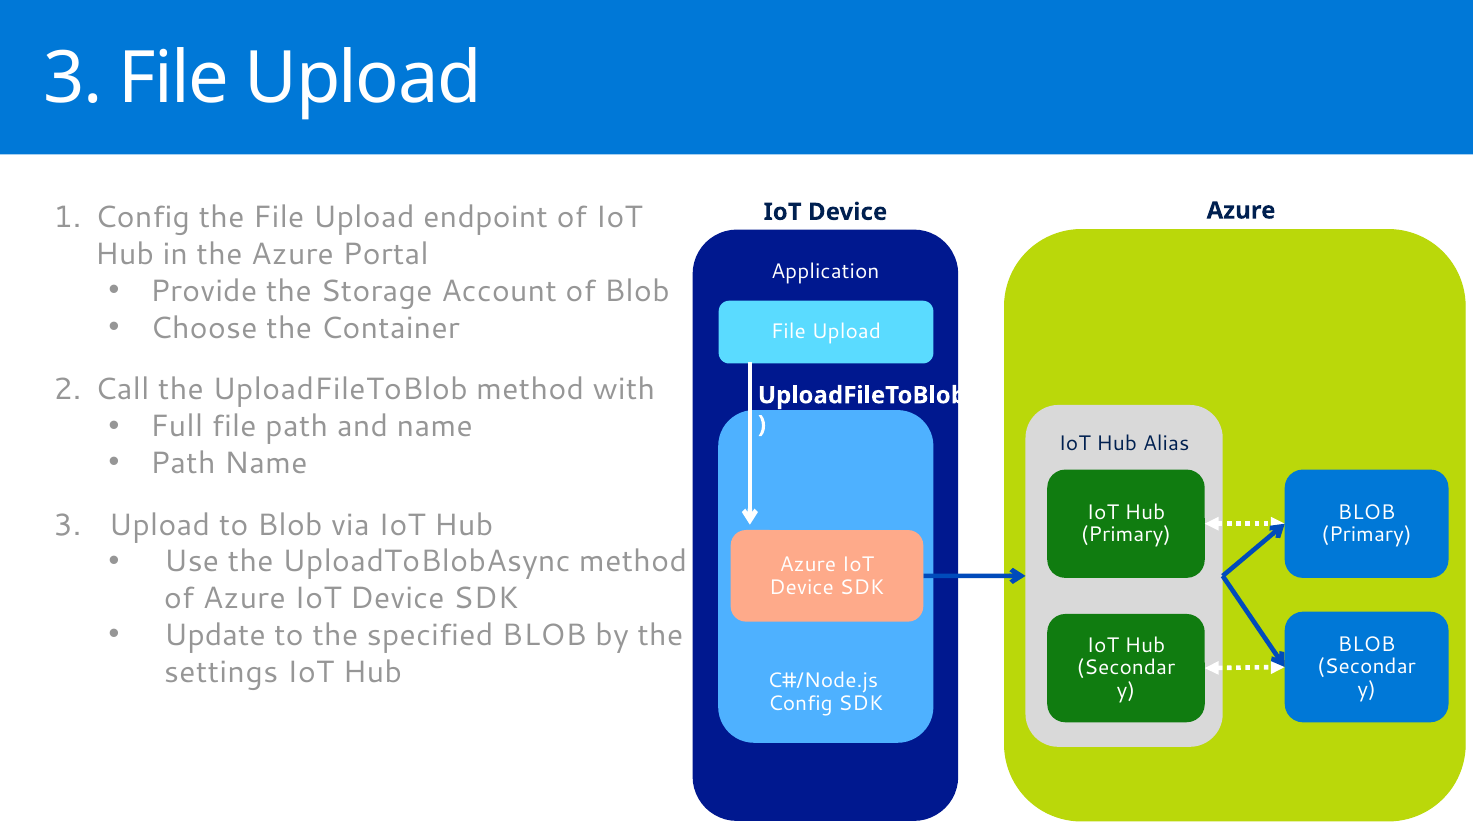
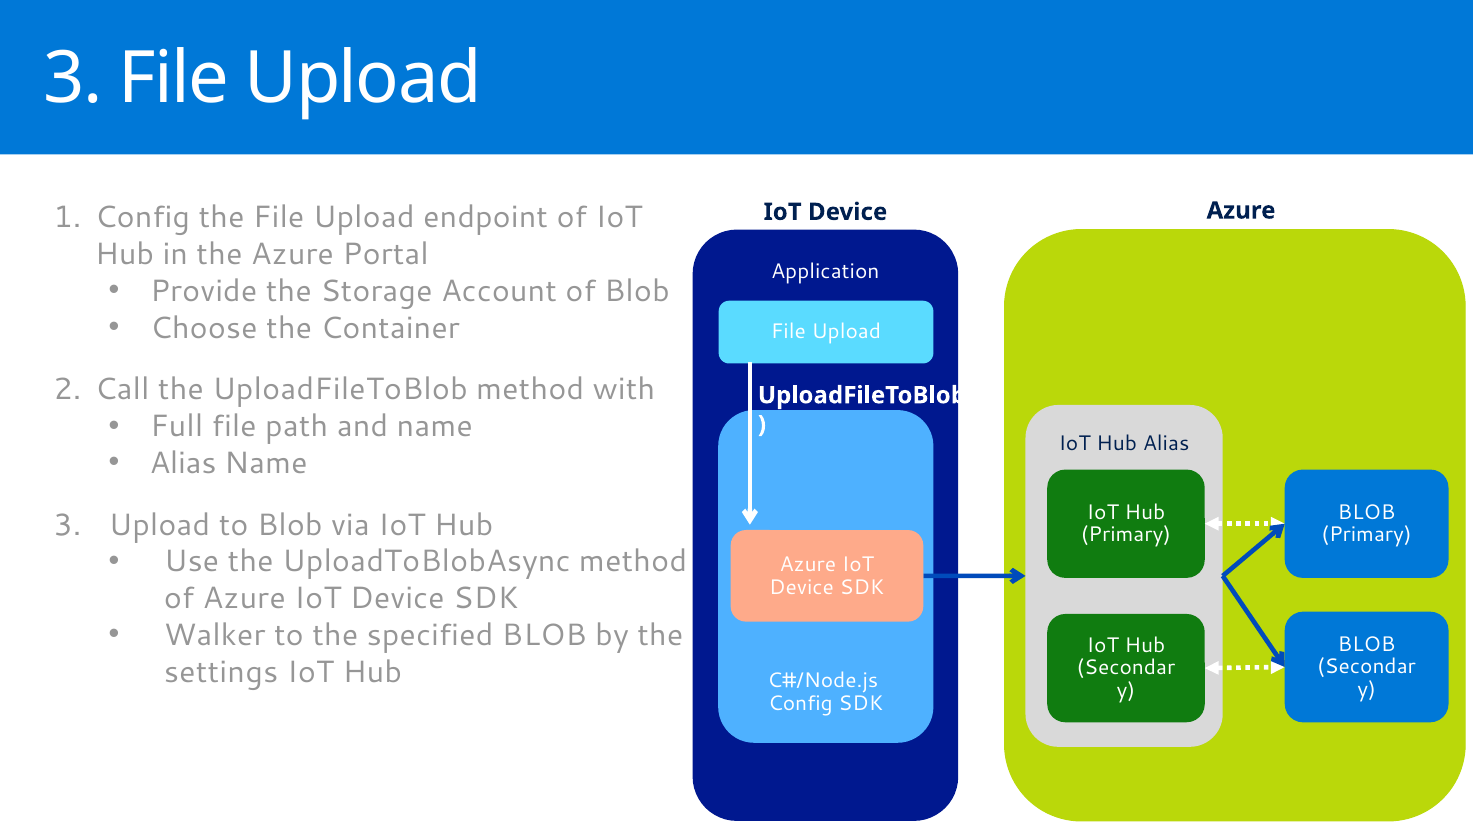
Path at (183, 463): Path -> Alias
Update: Update -> Walker
